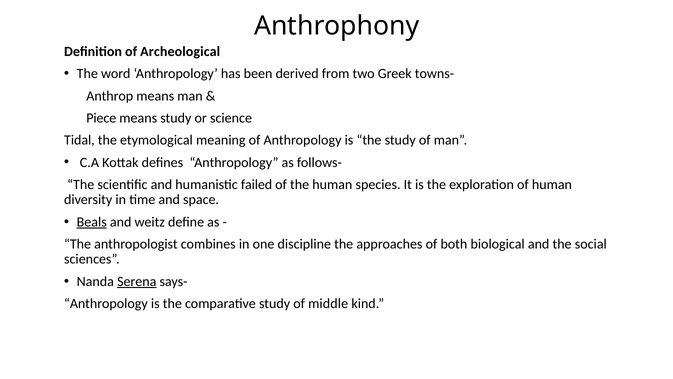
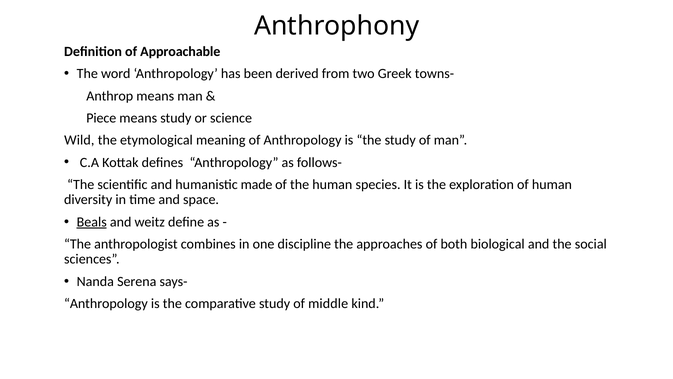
Archeological: Archeological -> Approachable
Tidal: Tidal -> Wild
failed: failed -> made
Serena underline: present -> none
